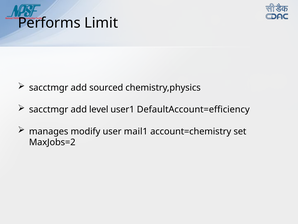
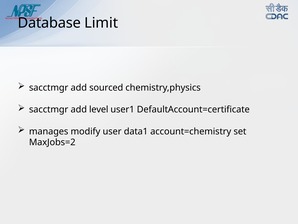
Performs: Performs -> Database
DefaultAccount=efficiency: DefaultAccount=efficiency -> DefaultAccount=certificate
mail1: mail1 -> data1
